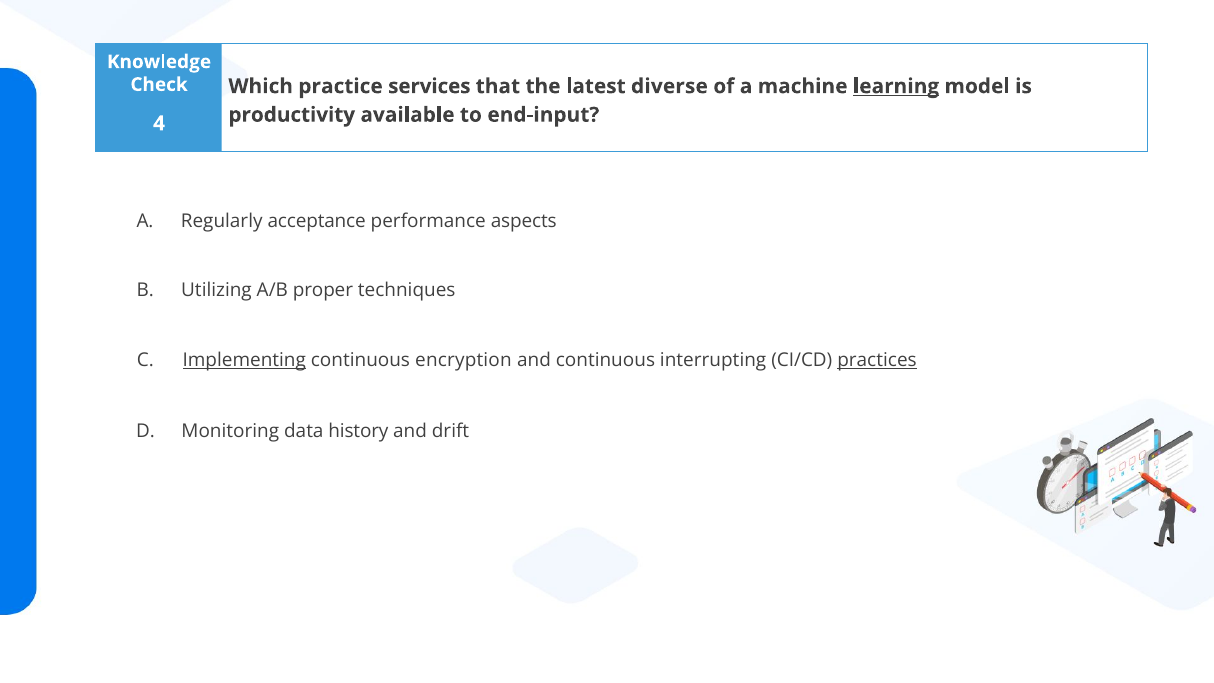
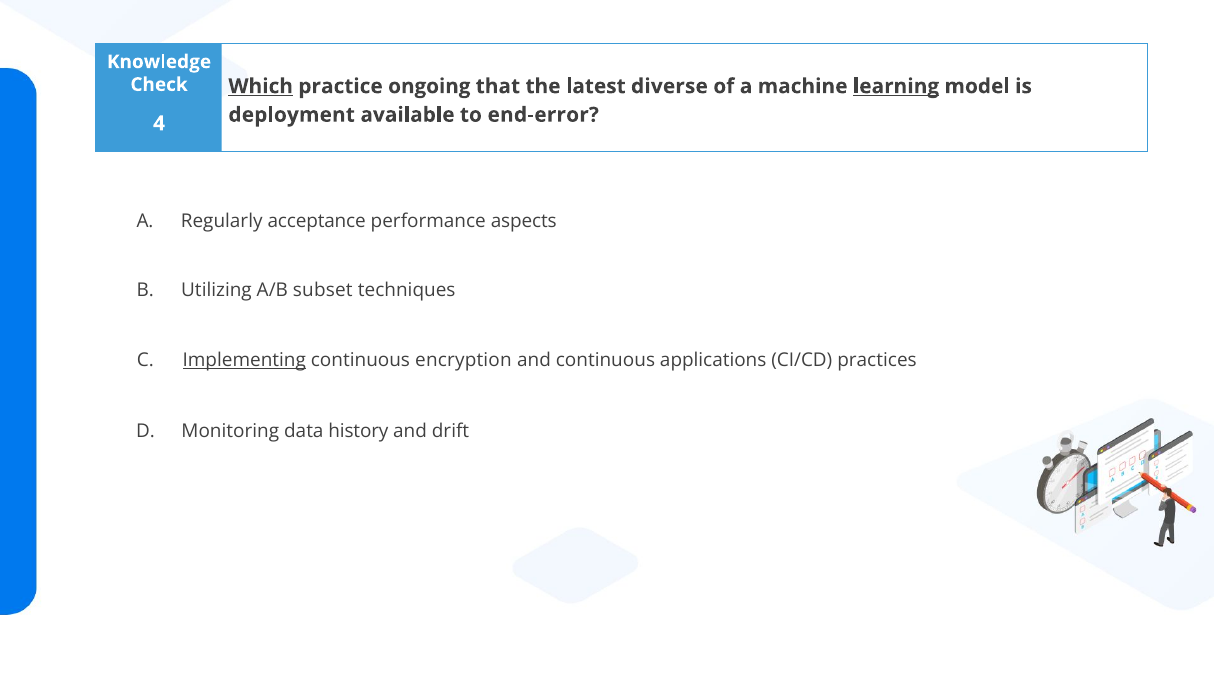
Which underline: none -> present
services: services -> ongoing
productivity: productivity -> deployment
end-input: end-input -> end-error
proper: proper -> subset
interrupting: interrupting -> applications
practices underline: present -> none
